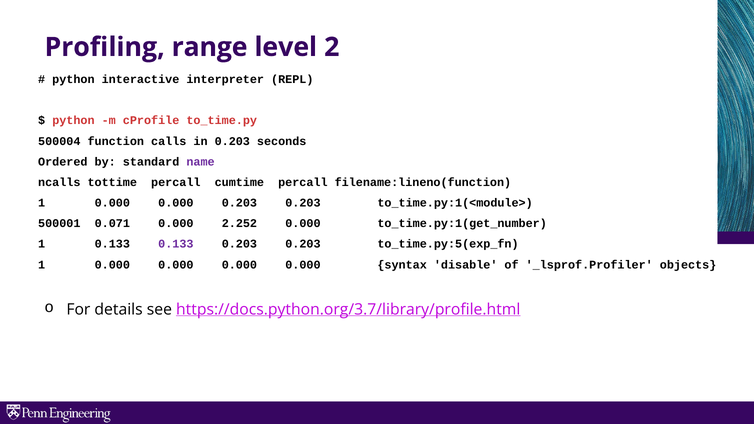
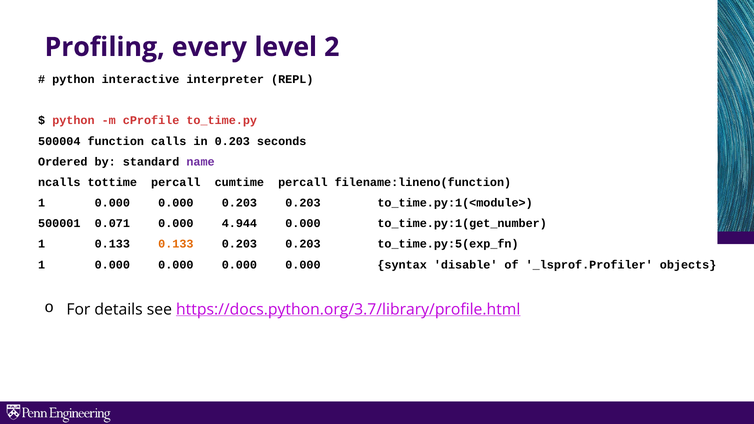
range: range -> every
2.252: 2.252 -> 4.944
0.133 at (176, 244) colour: purple -> orange
